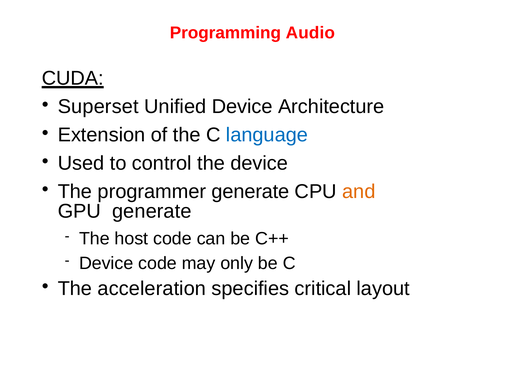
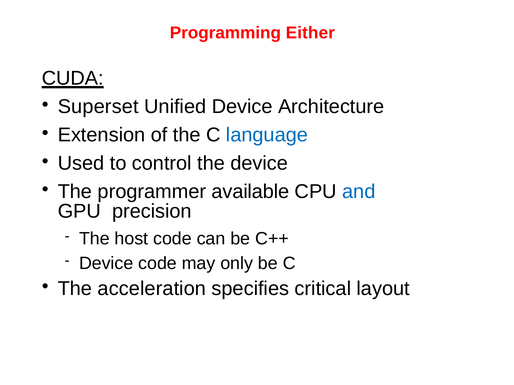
Audio: Audio -> Either
programmer generate: generate -> available
and colour: orange -> blue
GPU generate: generate -> precision
